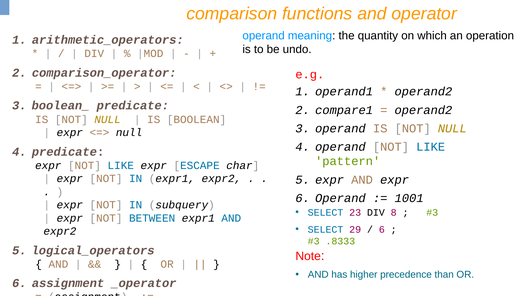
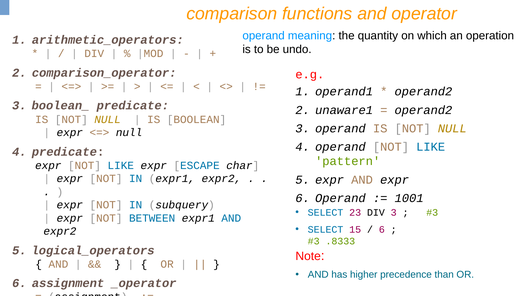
compare1: compare1 -> unaware1
DIV 8: 8 -> 3
29: 29 -> 15
